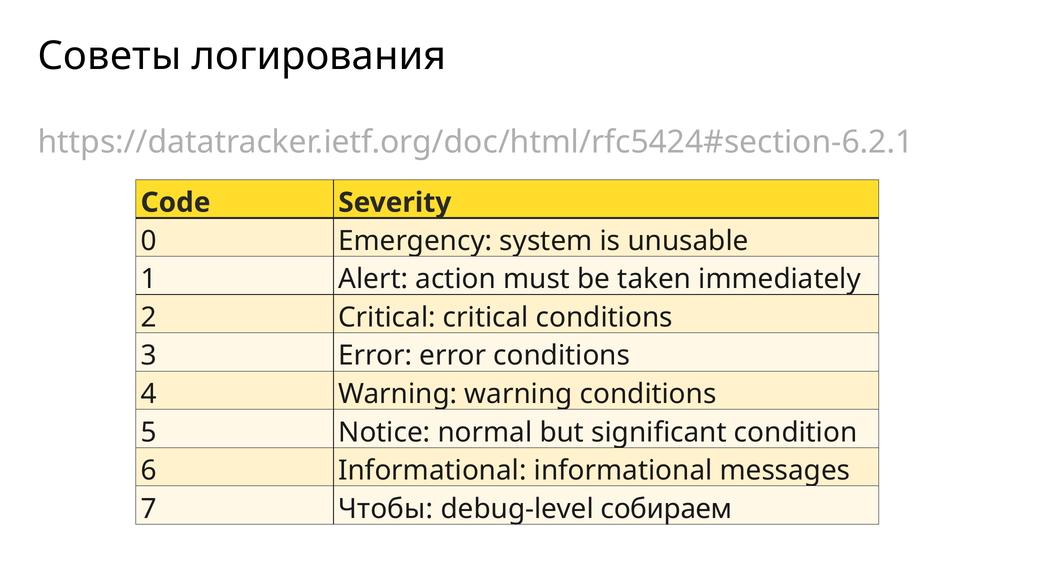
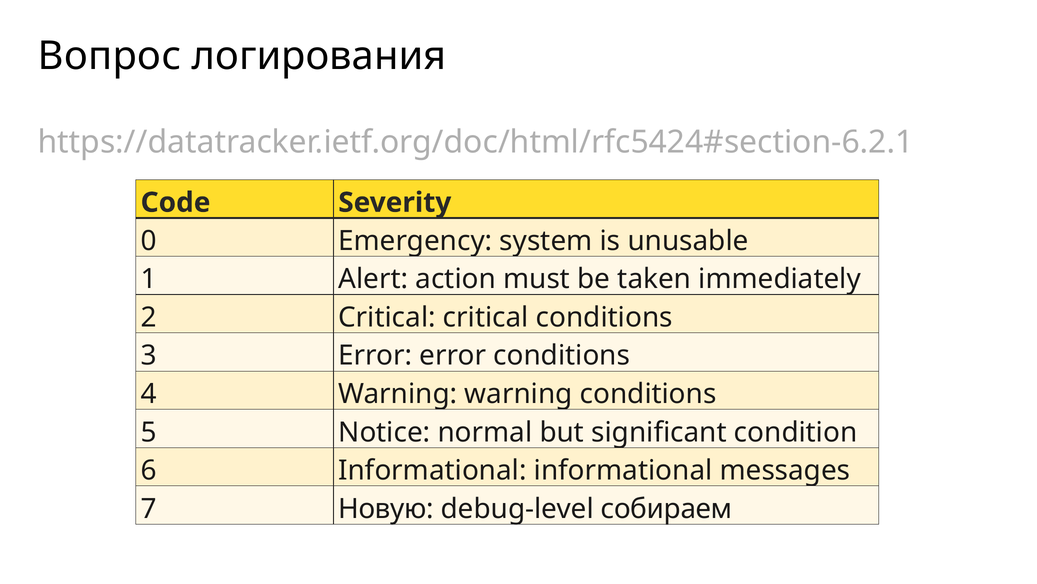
Советы: Советы -> Вопрос
Чтобы: Чтобы -> Новую
